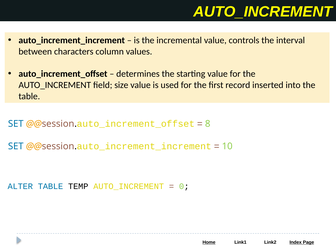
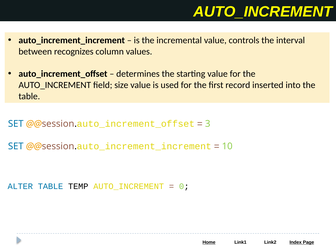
characters: characters -> recognizes
8: 8 -> 3
